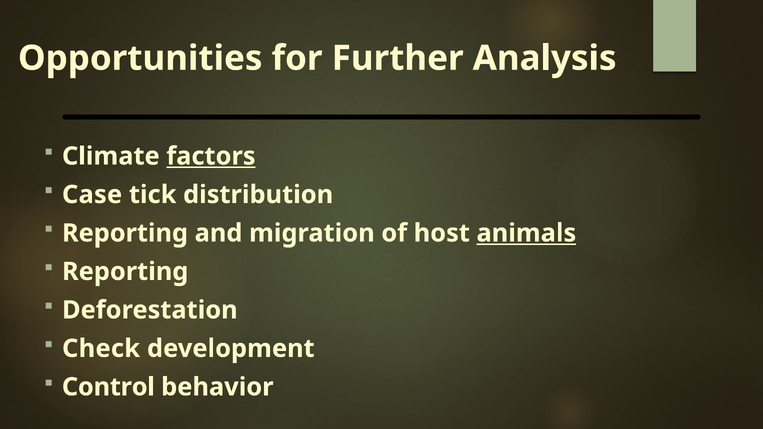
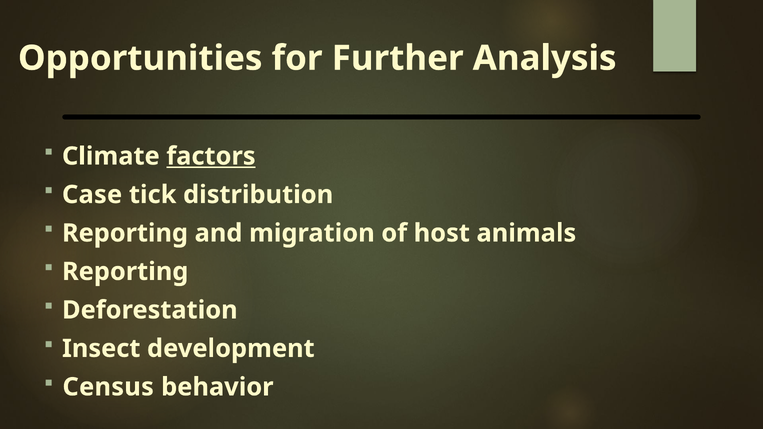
animals underline: present -> none
Check: Check -> Insect
Control: Control -> Census
